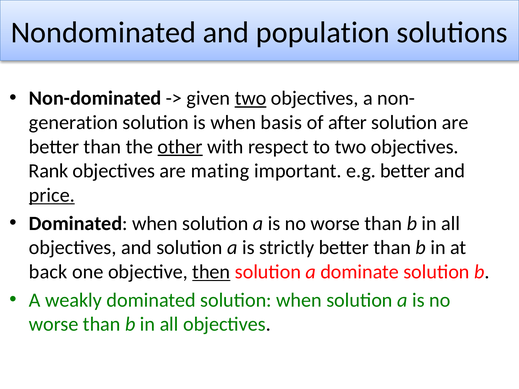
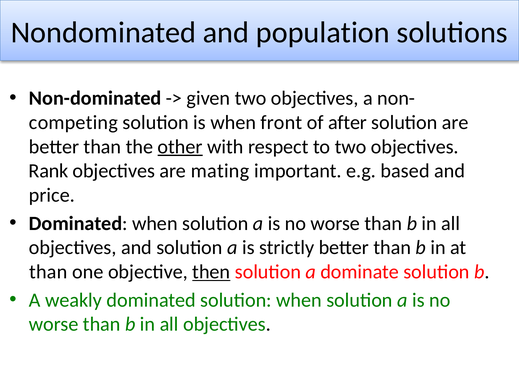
two at (251, 98) underline: present -> none
generation: generation -> competing
basis: basis -> front
e.g better: better -> based
price underline: present -> none
back at (48, 272): back -> than
